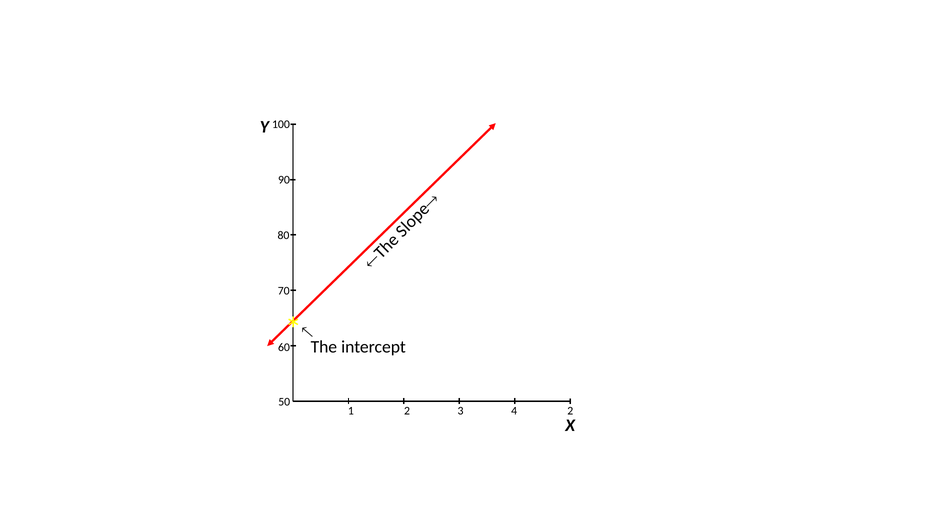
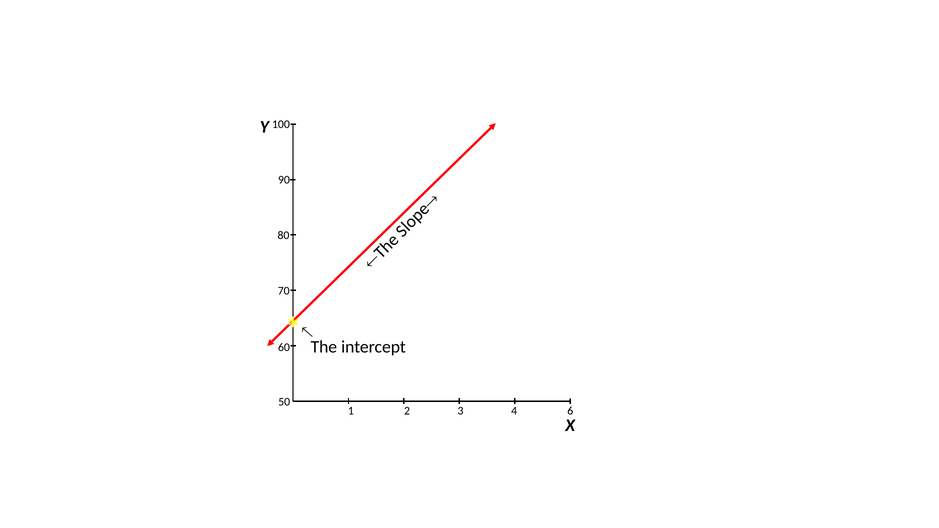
4 2: 2 -> 6
